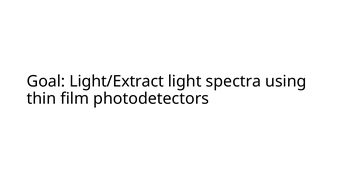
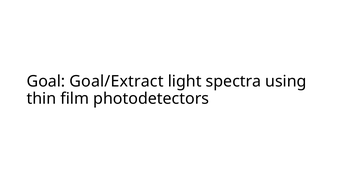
Light/Extract: Light/Extract -> Goal/Extract
